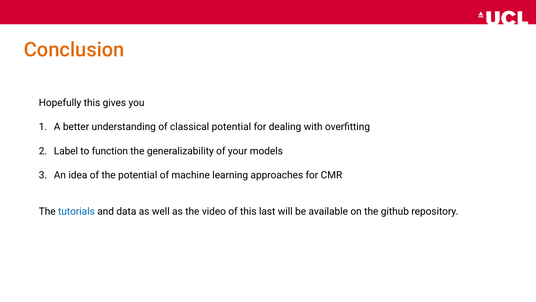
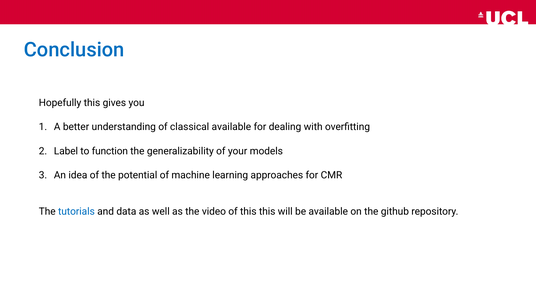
Conclusion colour: orange -> blue
classical potential: potential -> available
this last: last -> this
